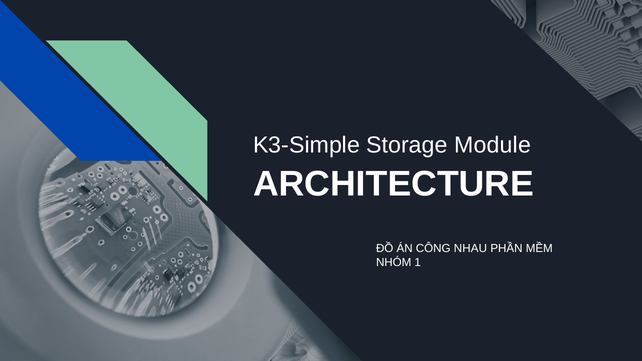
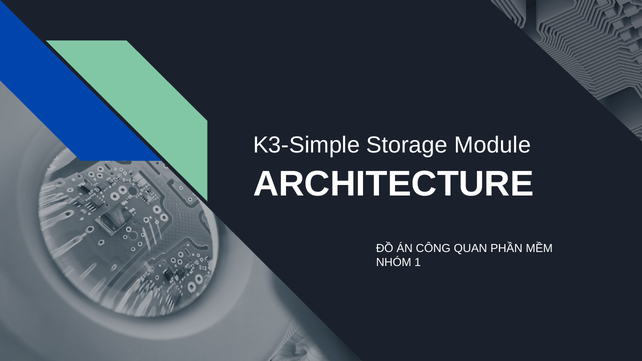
NHAU: NHAU -> QUAN
